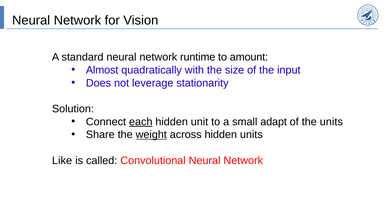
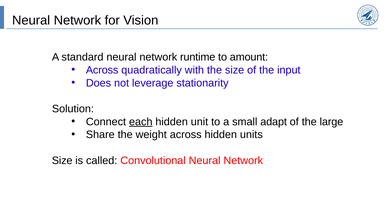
Almost at (102, 70): Almost -> Across
the units: units -> large
weight underline: present -> none
Like at (62, 161): Like -> Size
